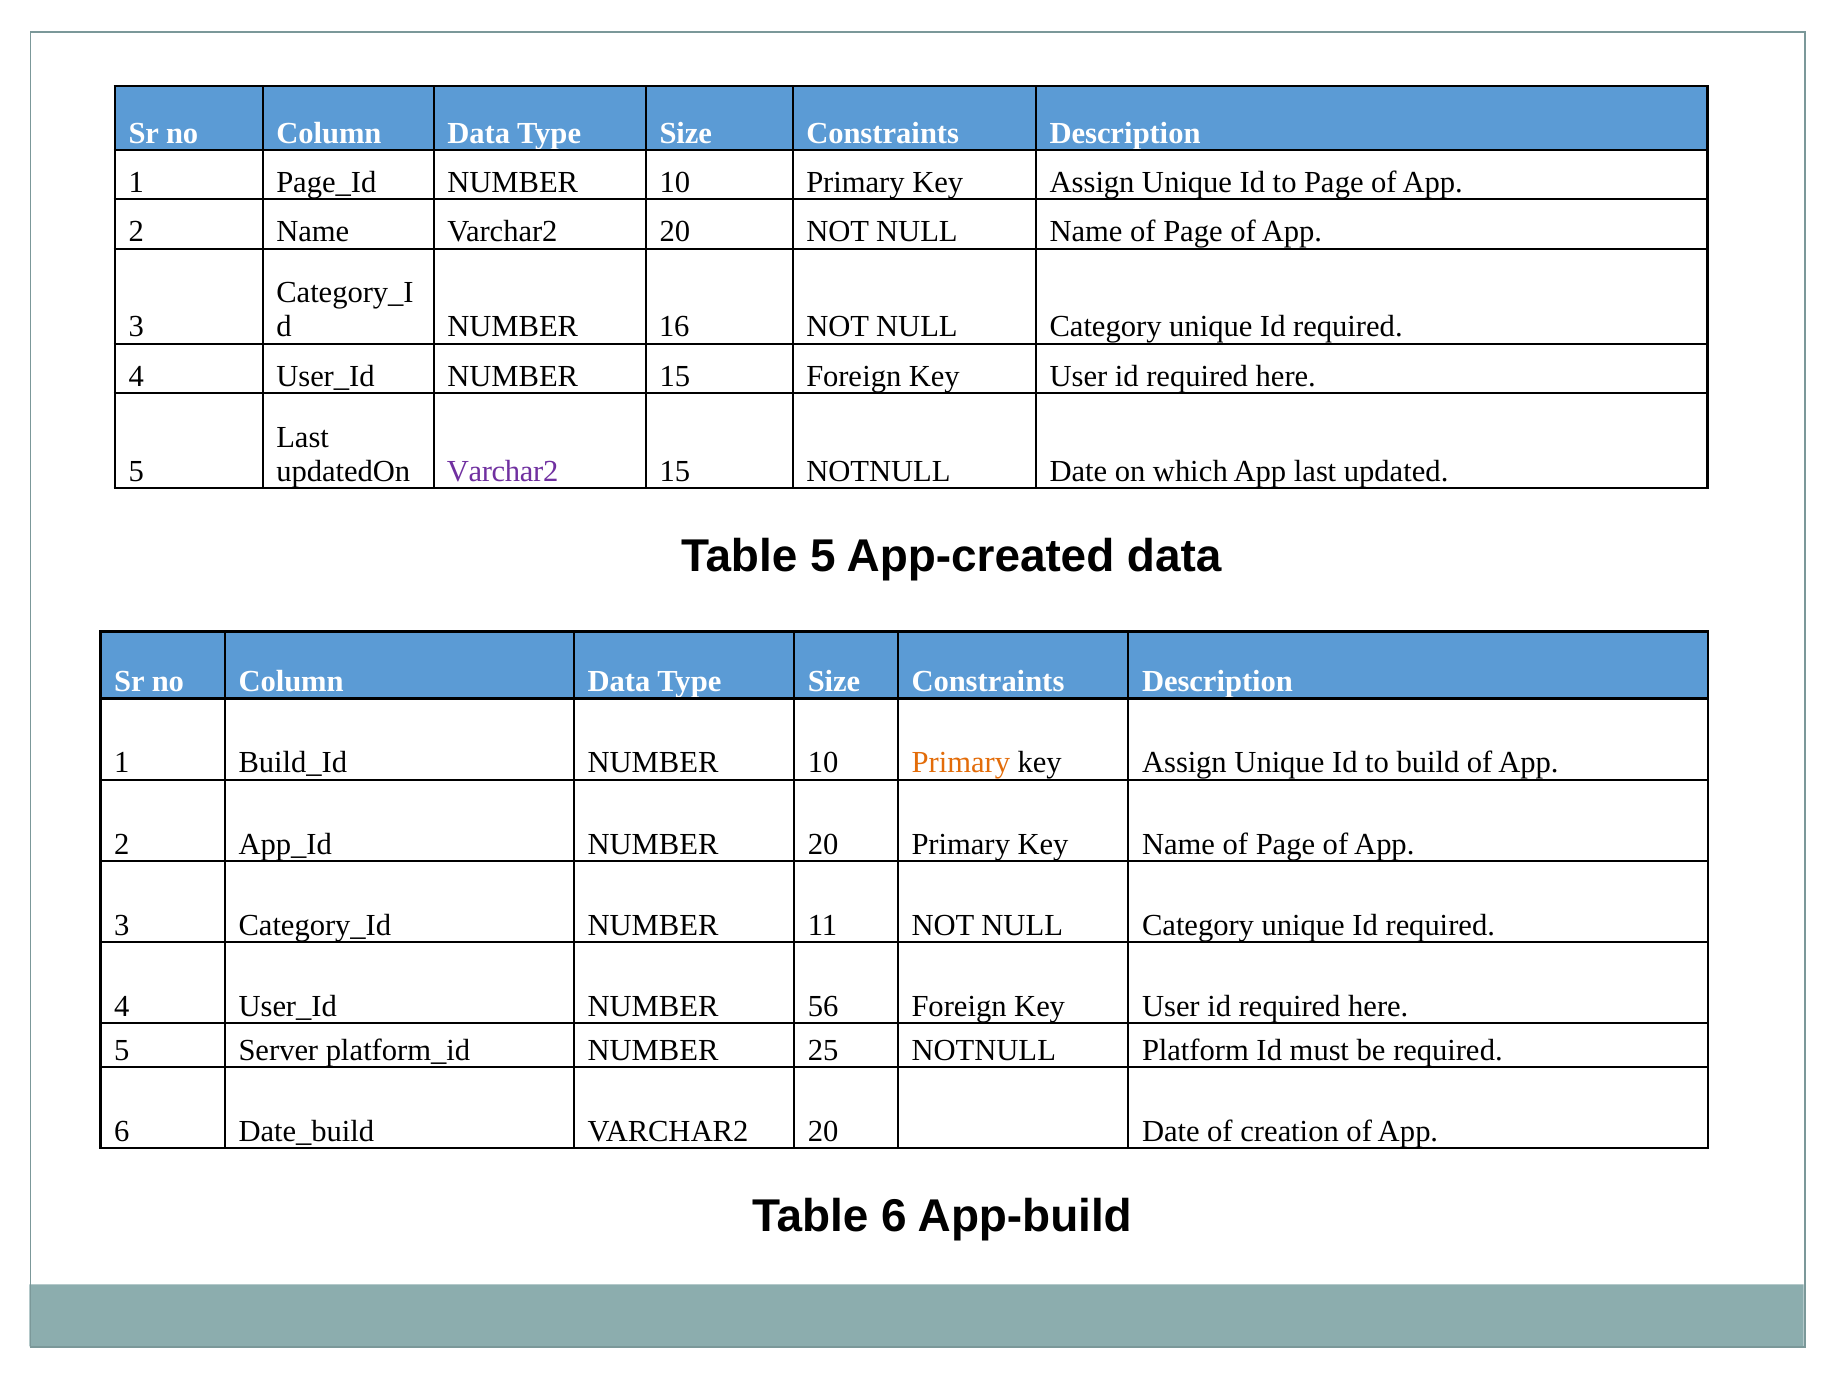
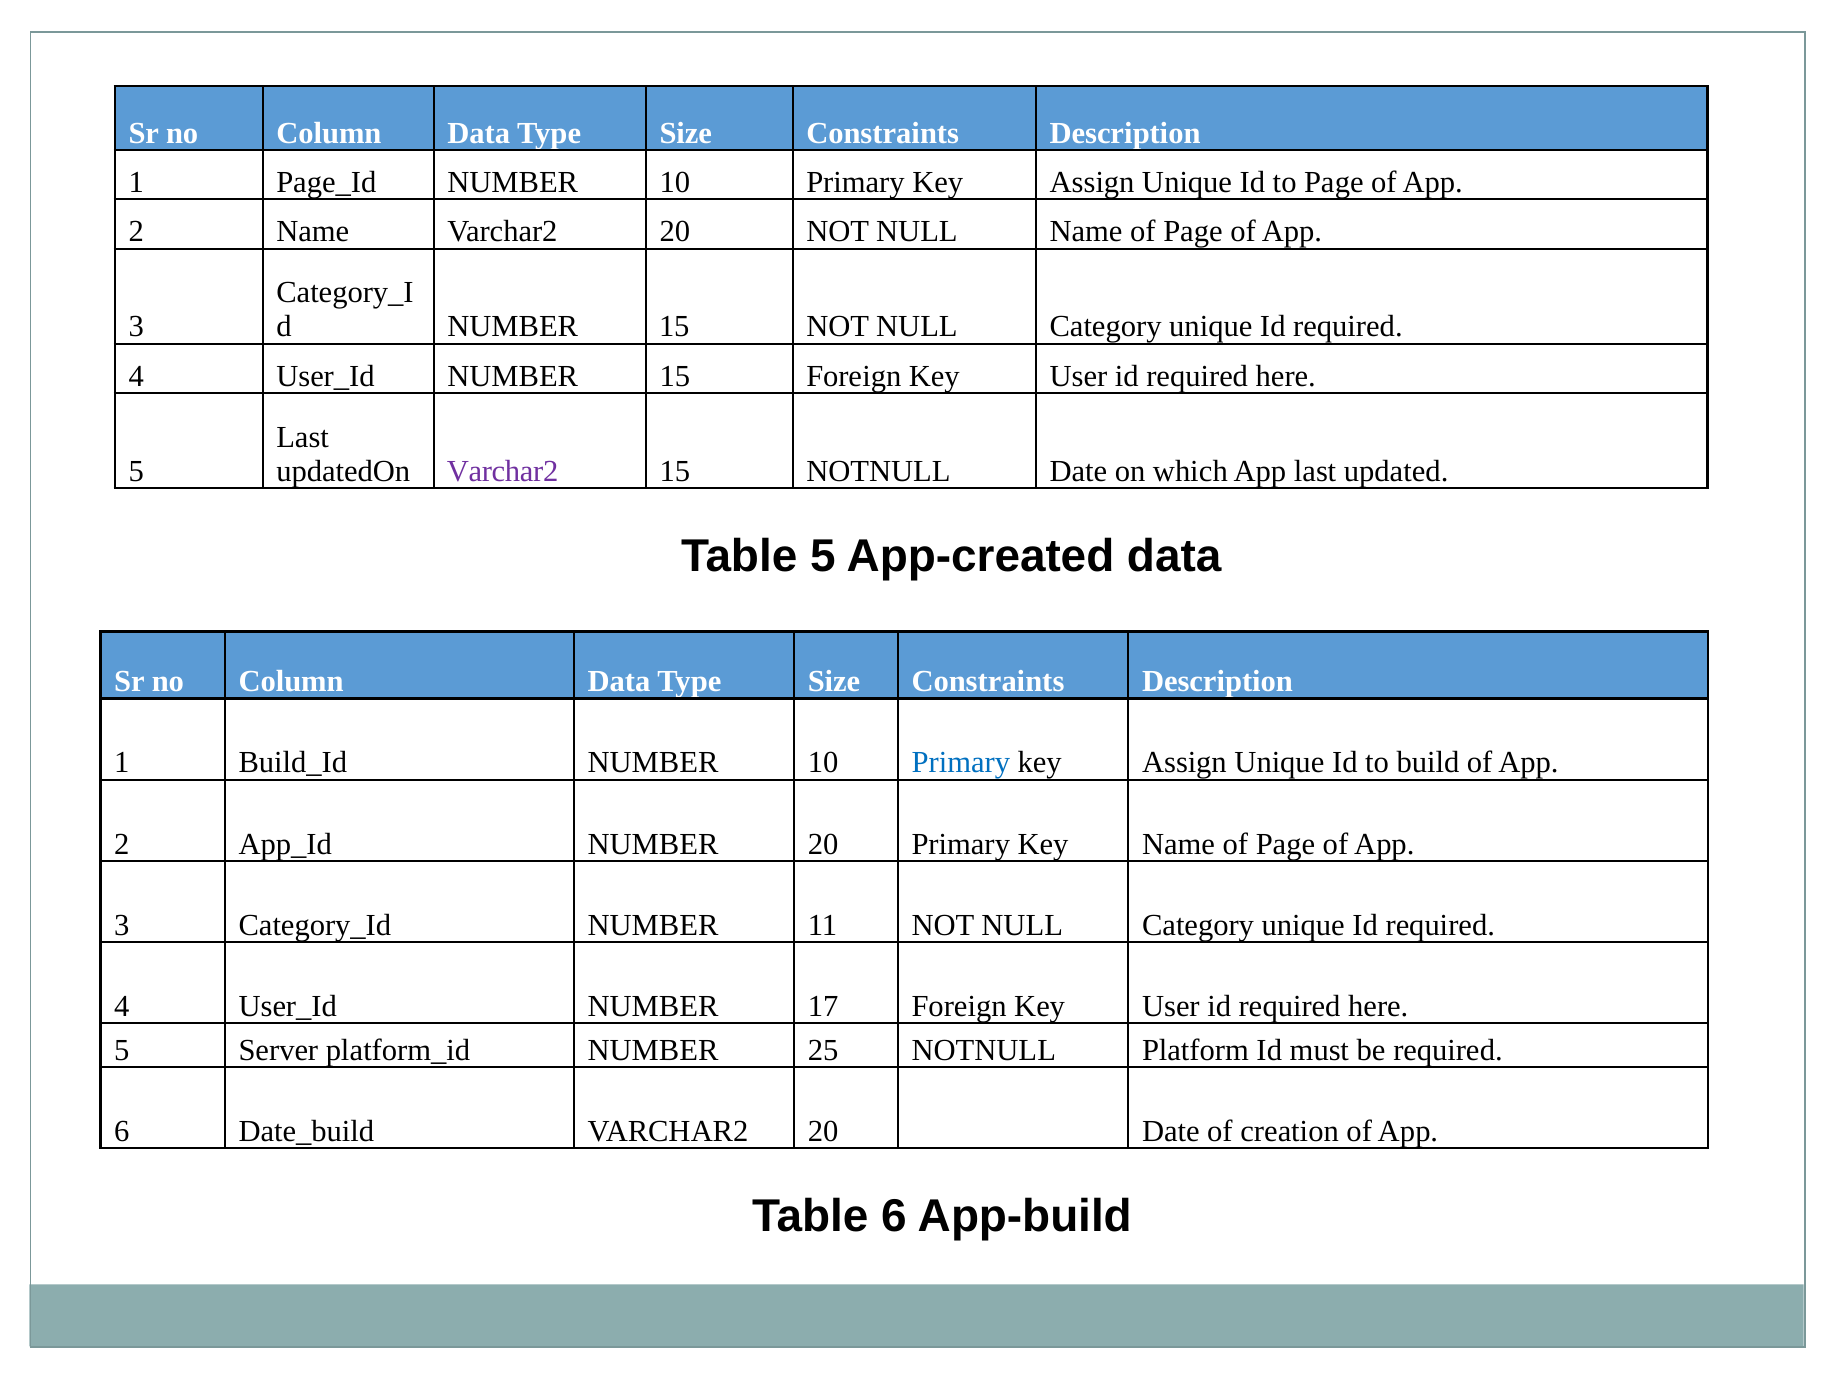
16 at (674, 327): 16 -> 15
Primary at (961, 763) colour: orange -> blue
56: 56 -> 17
